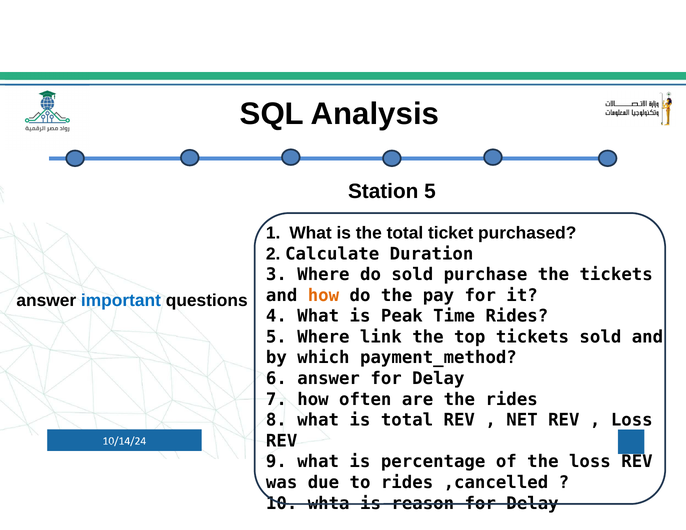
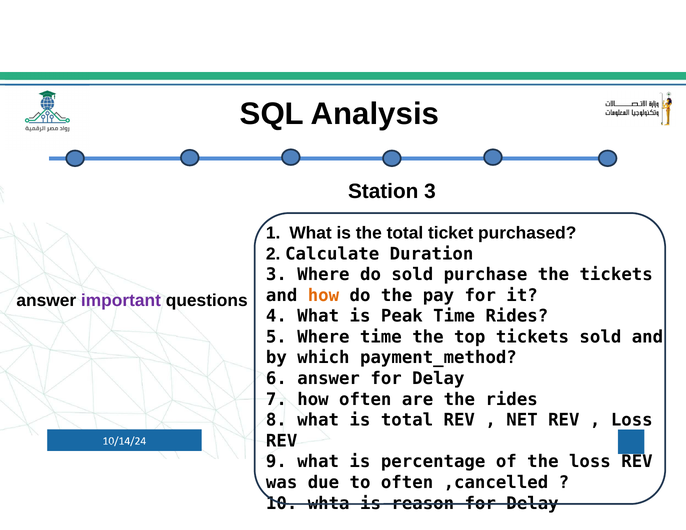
Station 5: 5 -> 3
important colour: blue -> purple
Where link: link -> time
to rides: rides -> often
